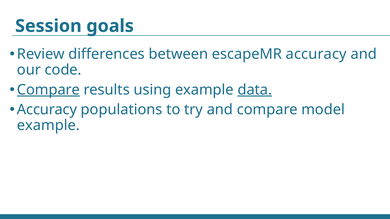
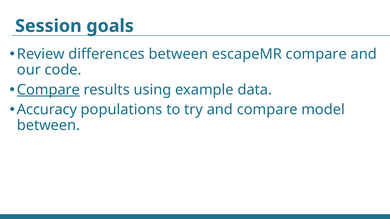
escapeMR accuracy: accuracy -> compare
data underline: present -> none
example at (48, 126): example -> between
